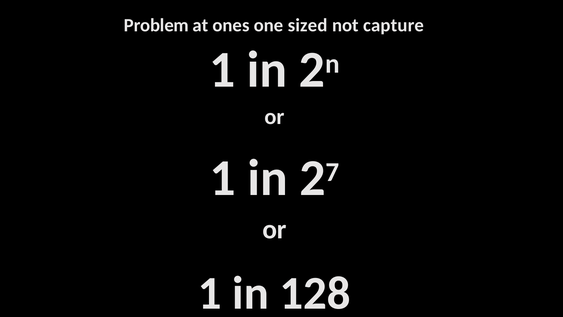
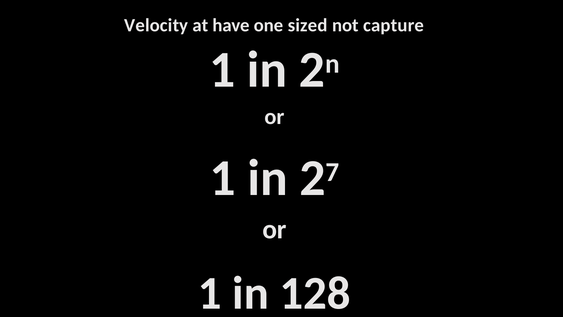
Problem: Problem -> Velocity
ones: ones -> have
